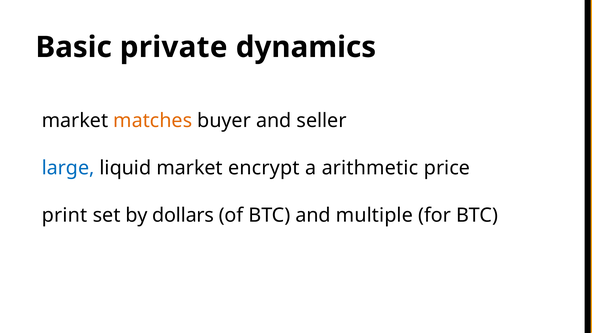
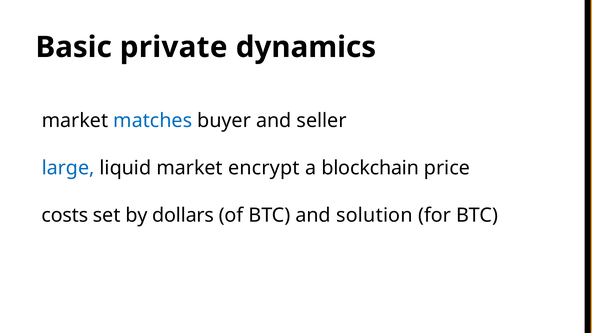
matches colour: orange -> blue
arithmetic: arithmetic -> blockchain
print: print -> costs
multiple: multiple -> solution
